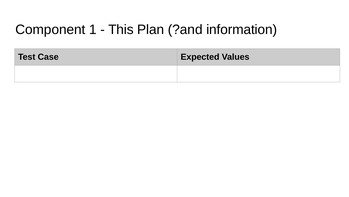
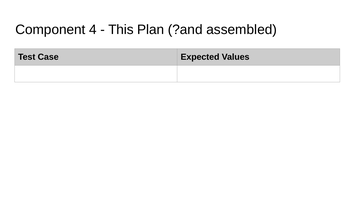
1: 1 -> 4
information: information -> assembled
